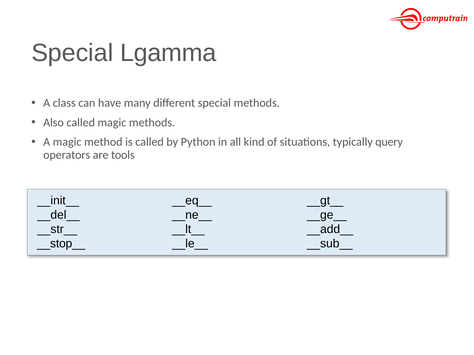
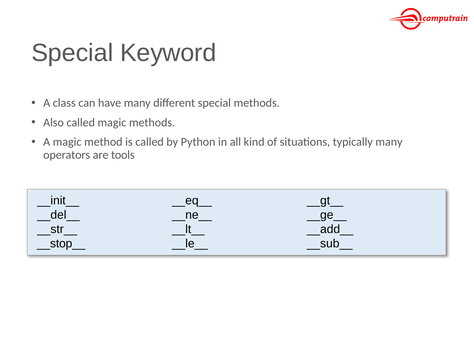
Lgamma: Lgamma -> Keyword
typically query: query -> many
